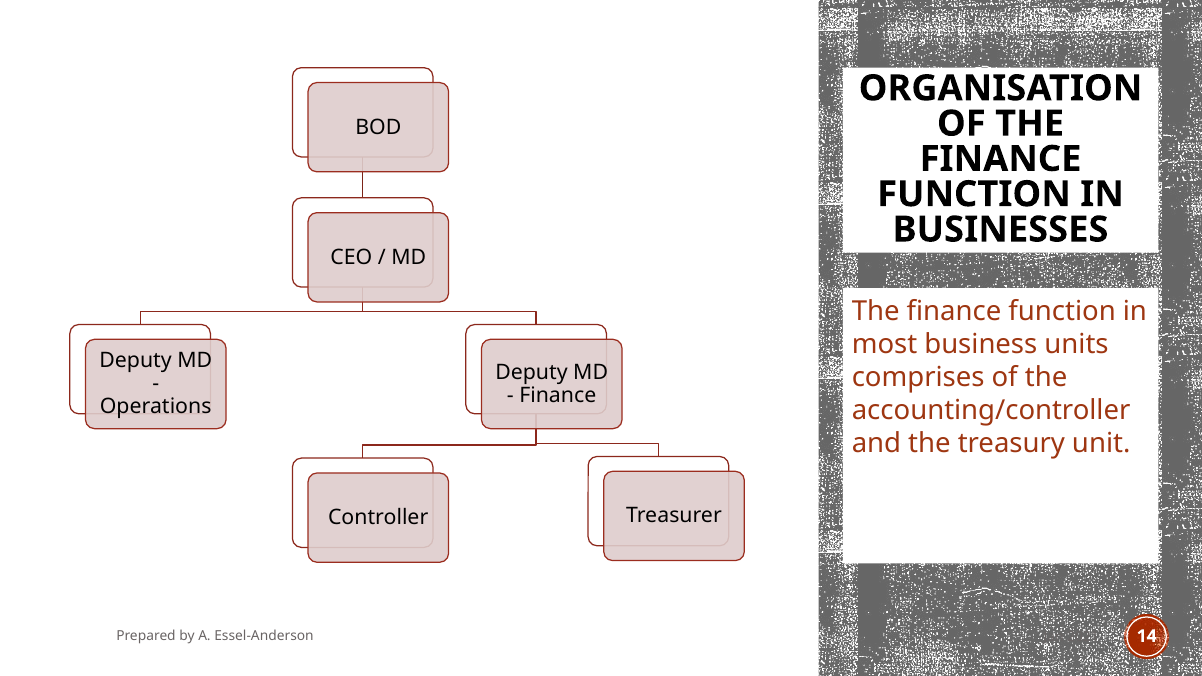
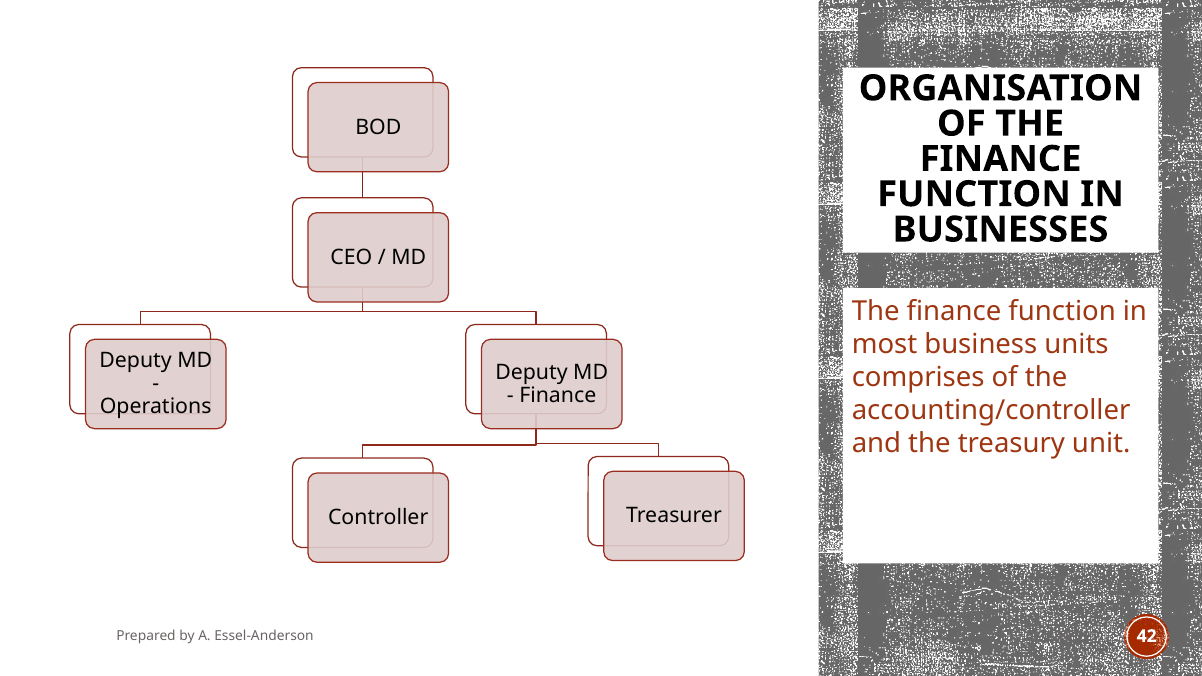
14: 14 -> 42
